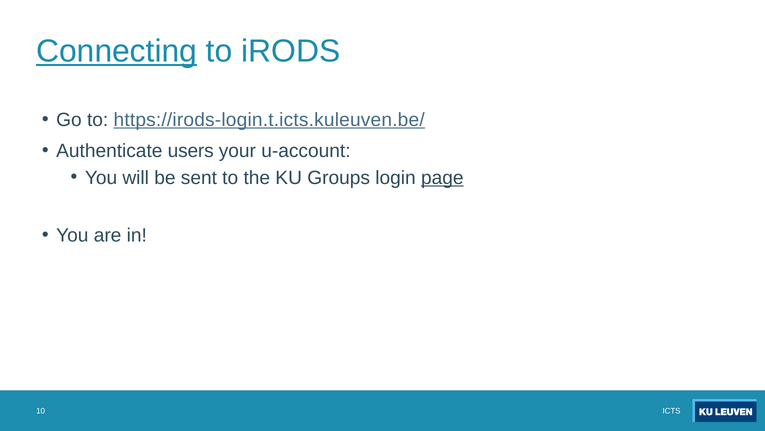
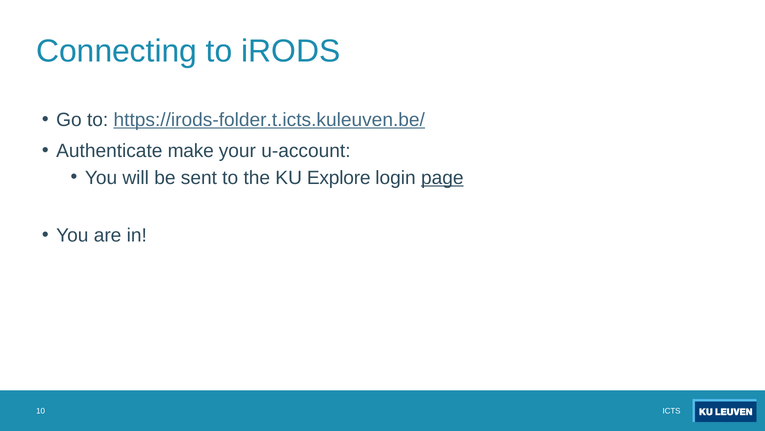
Connecting underline: present -> none
https://irods-login.t.icts.kuleuven.be/: https://irods-login.t.icts.kuleuven.be/ -> https://irods-folder.t.icts.kuleuven.be/
users: users -> make
Groups: Groups -> Explore
